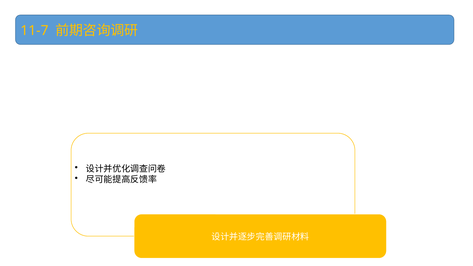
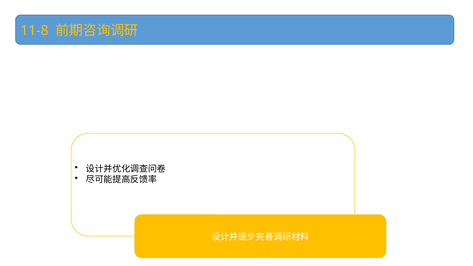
11-7: 11-7 -> 11-8
